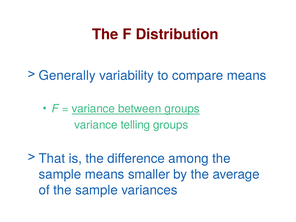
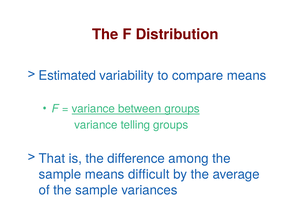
Generally: Generally -> Estimated
smaller: smaller -> difficult
